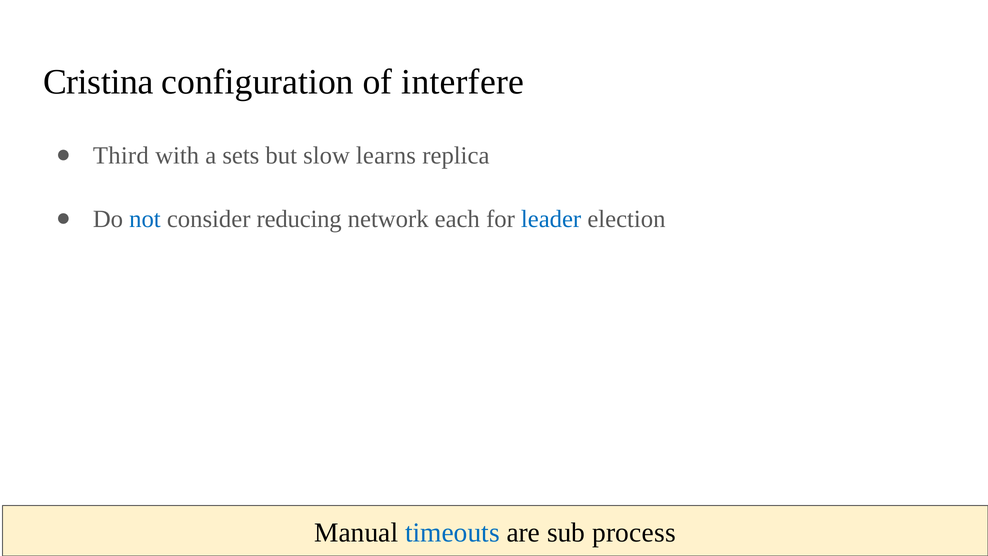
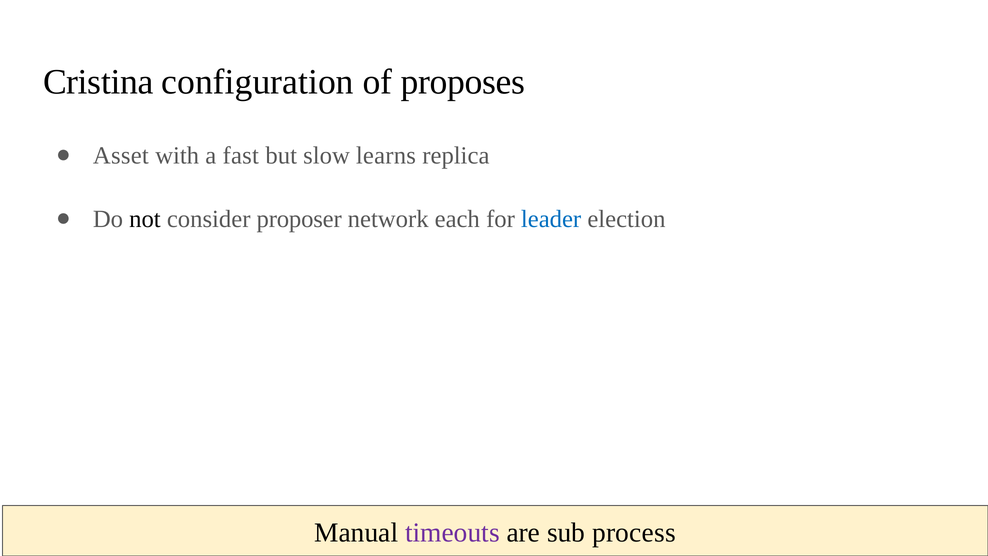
interfere: interfere -> proposes
Third: Third -> Asset
sets: sets -> fast
not colour: blue -> black
reducing: reducing -> proposer
timeouts colour: blue -> purple
